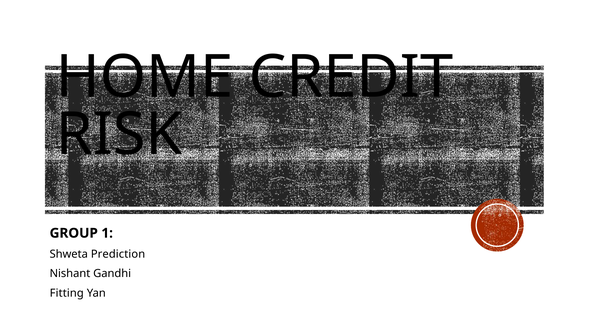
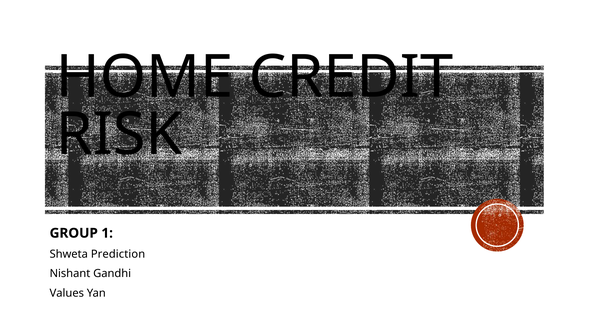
Fitting: Fitting -> Values
